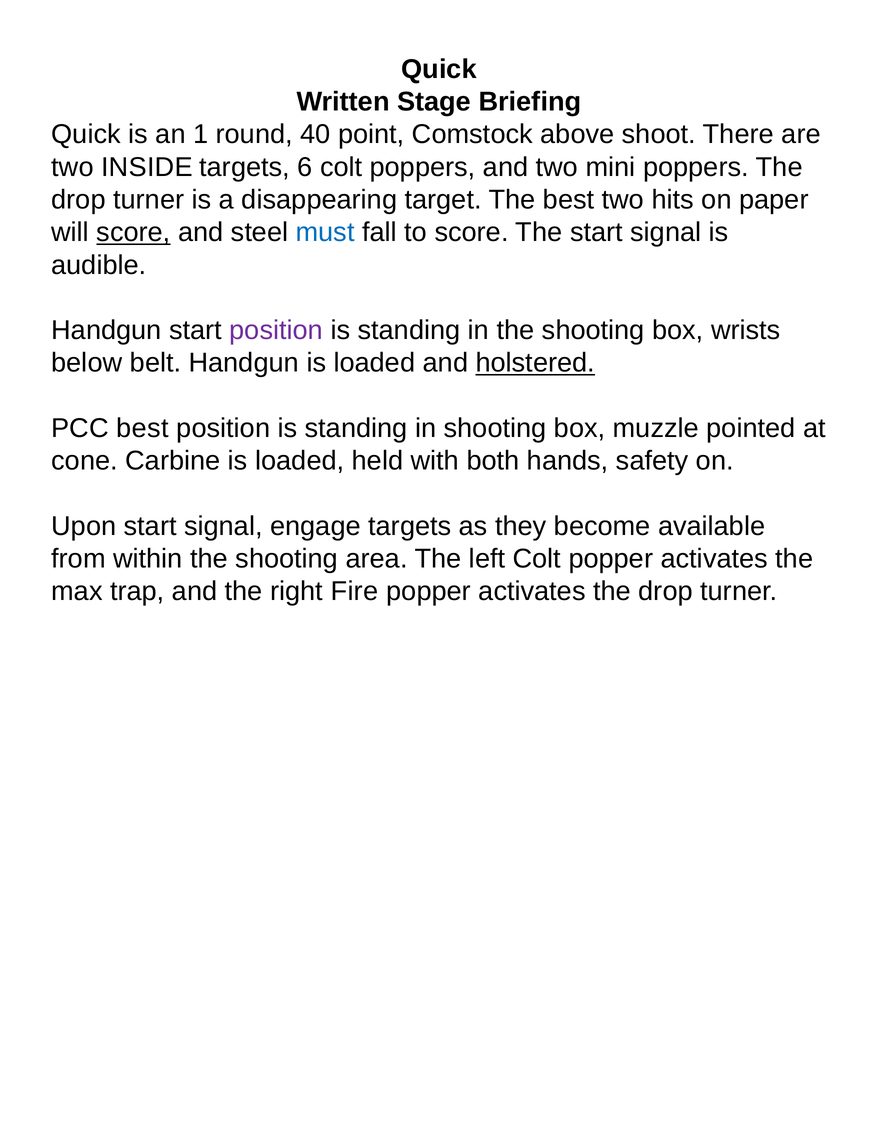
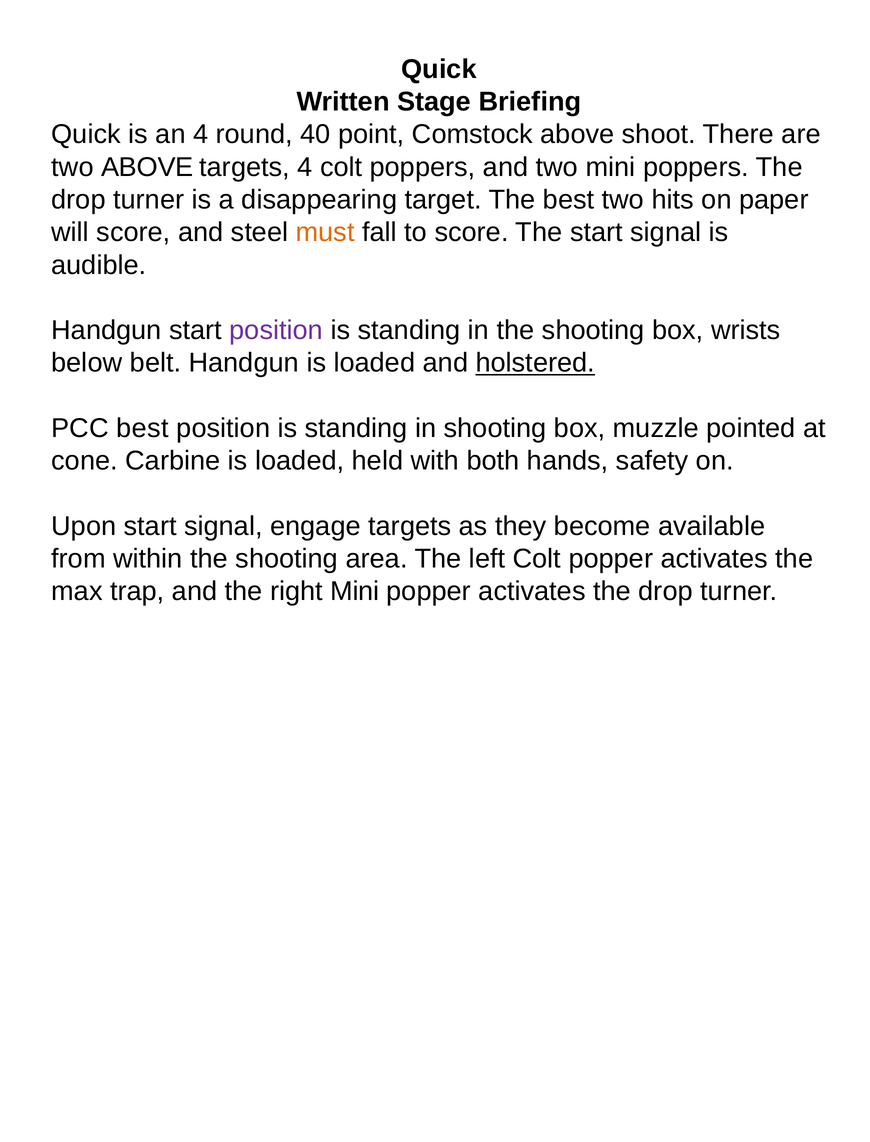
an 1: 1 -> 4
two INSIDE: INSIDE -> ABOVE
targets 6: 6 -> 4
score at (133, 232) underline: present -> none
must colour: blue -> orange
right Fire: Fire -> Mini
